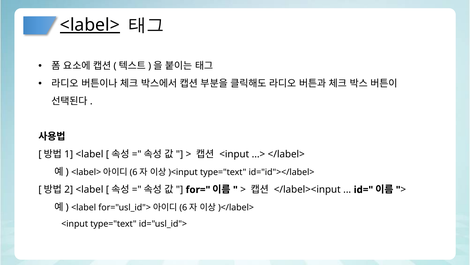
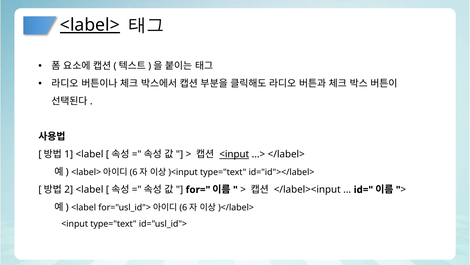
<input at (234, 154) underline: none -> present
